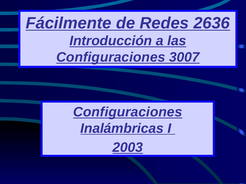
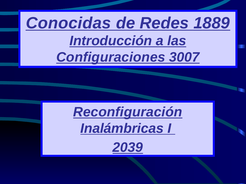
Fácilmente: Fácilmente -> Conocidas
2636: 2636 -> 1889
Configuraciones at (128, 112): Configuraciones -> Reconfiguración
2003: 2003 -> 2039
